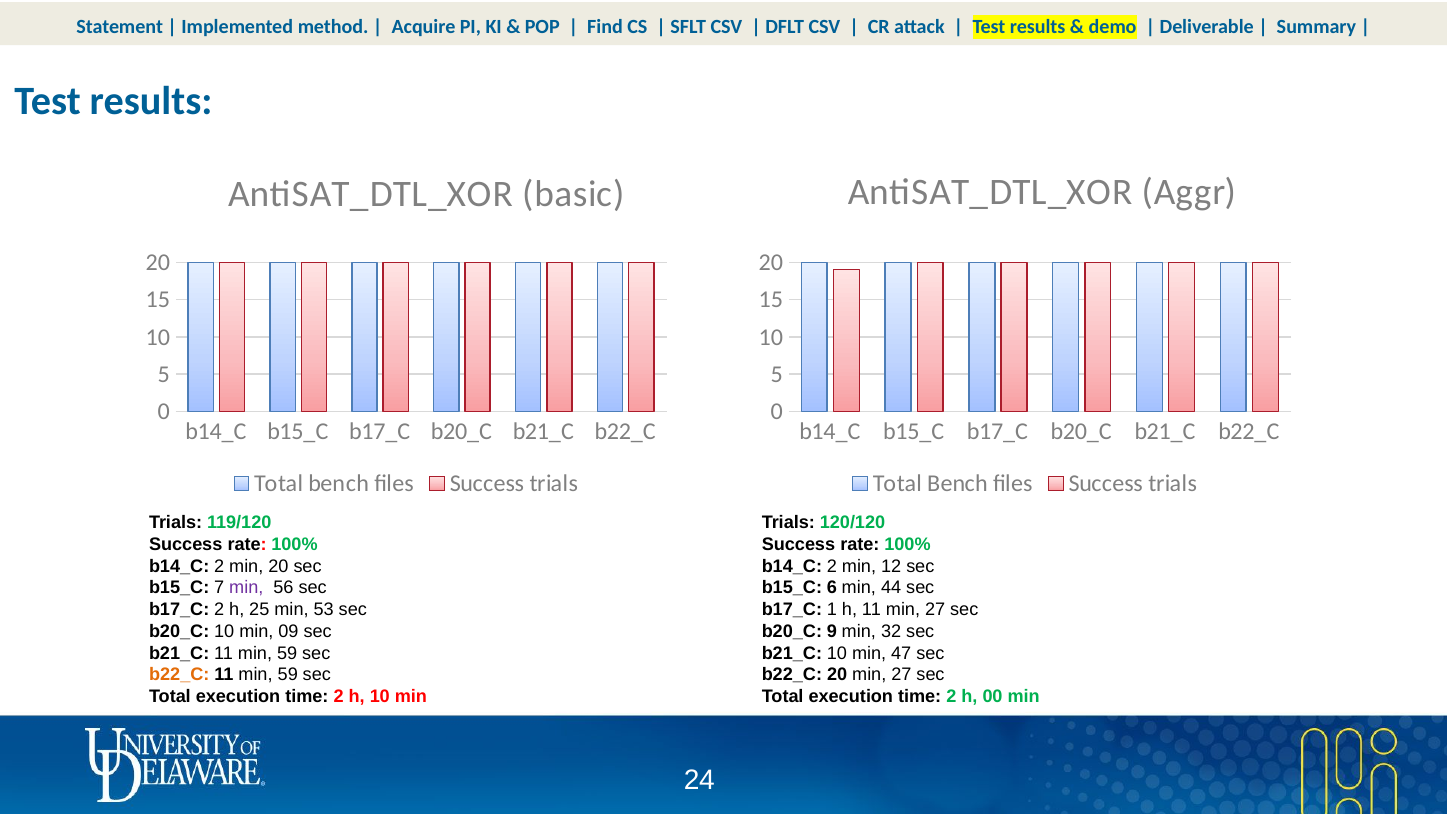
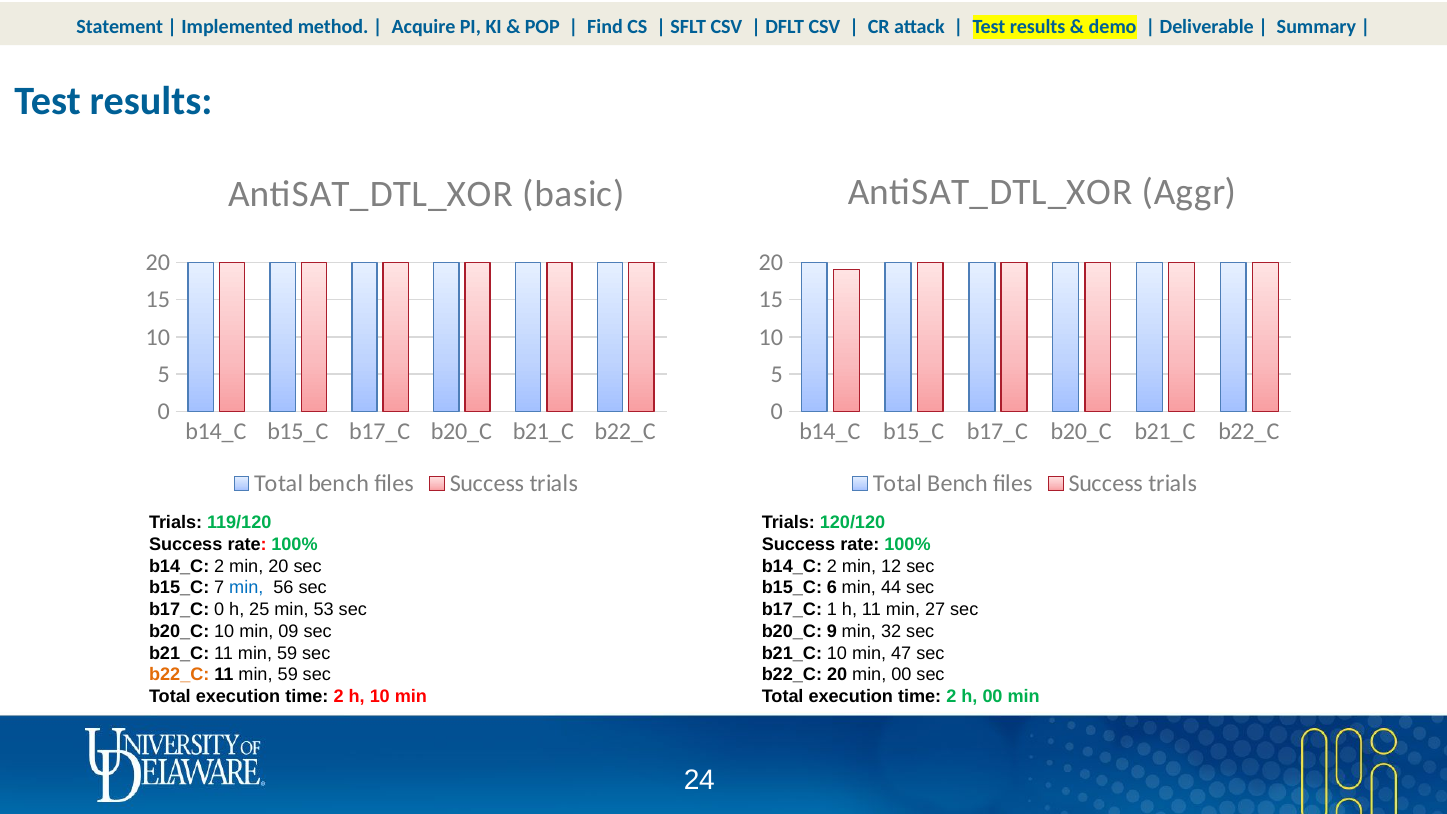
min at (246, 588) colour: purple -> blue
b17_C 2: 2 -> 0
20 min 27: 27 -> 00
